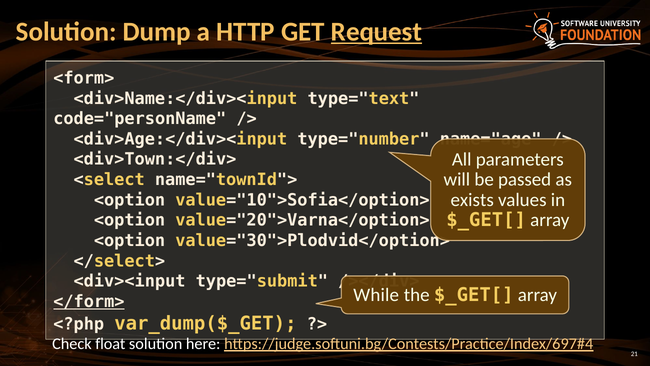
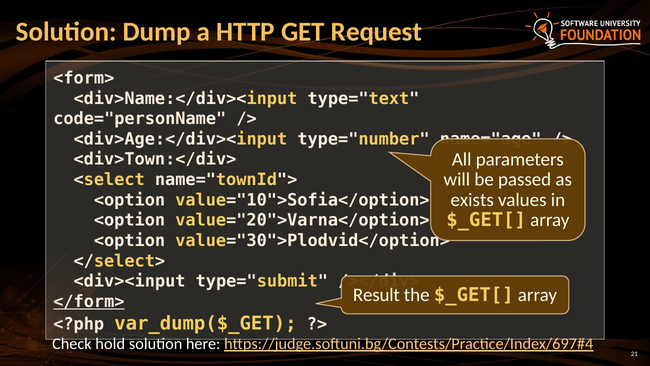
Request underline: present -> none
While: While -> Result
float: float -> hold
